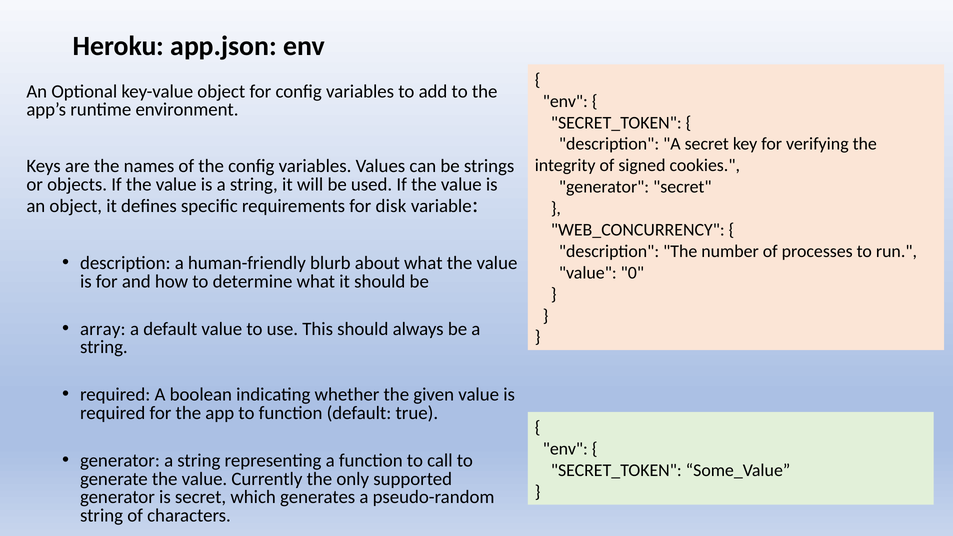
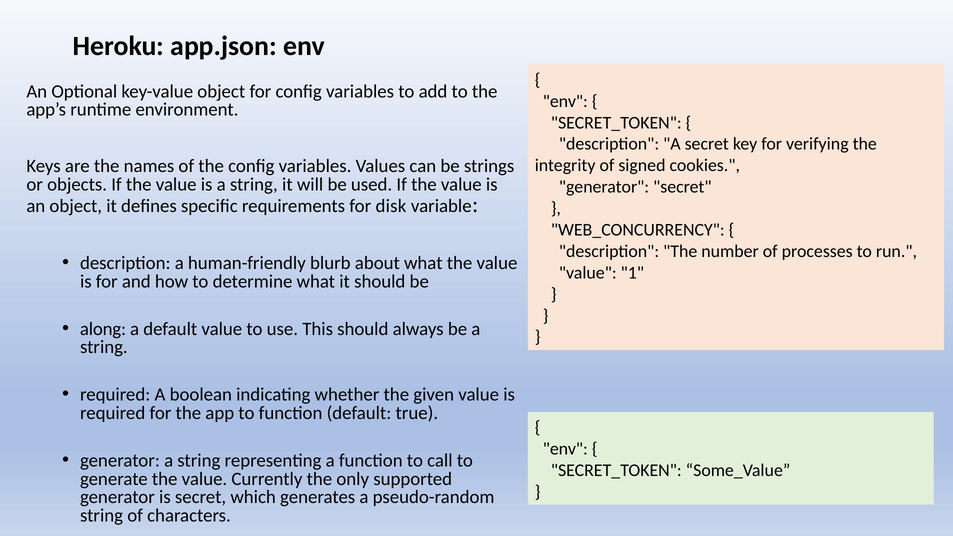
0: 0 -> 1
array: array -> along
